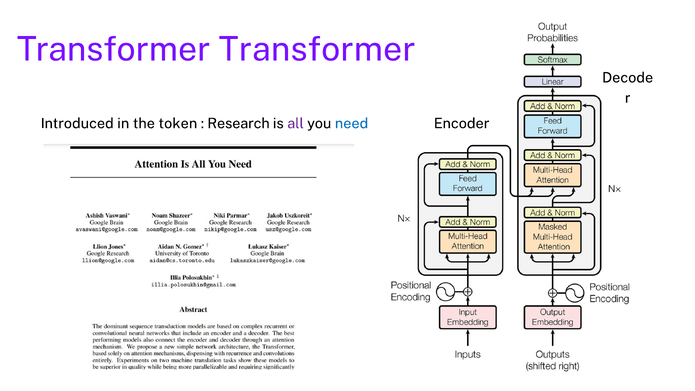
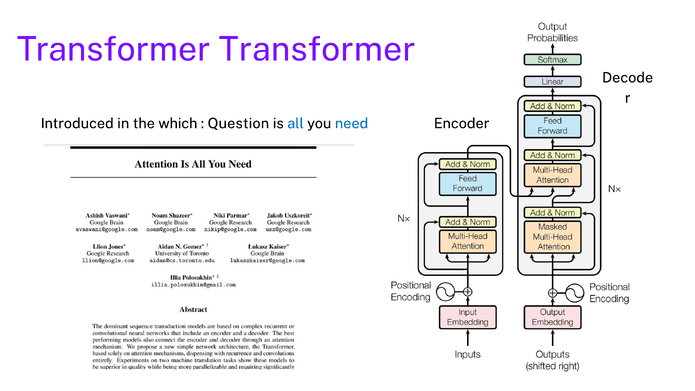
token: token -> which
Research: Research -> Question
all colour: purple -> blue
